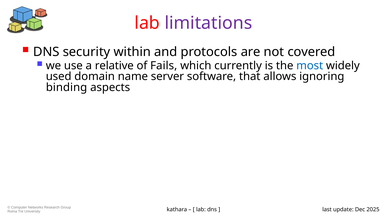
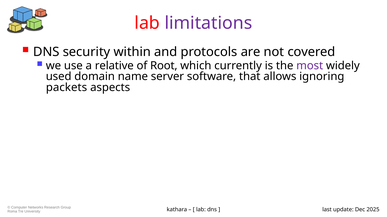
Fails: Fails -> Root
most colour: blue -> purple
binding: binding -> packets
